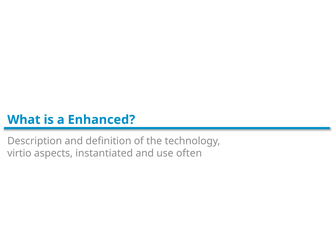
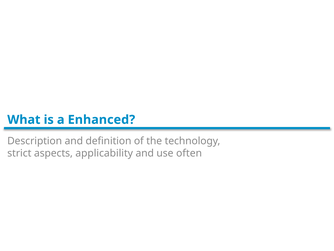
virtio: virtio -> strict
instantiated: instantiated -> applicability
